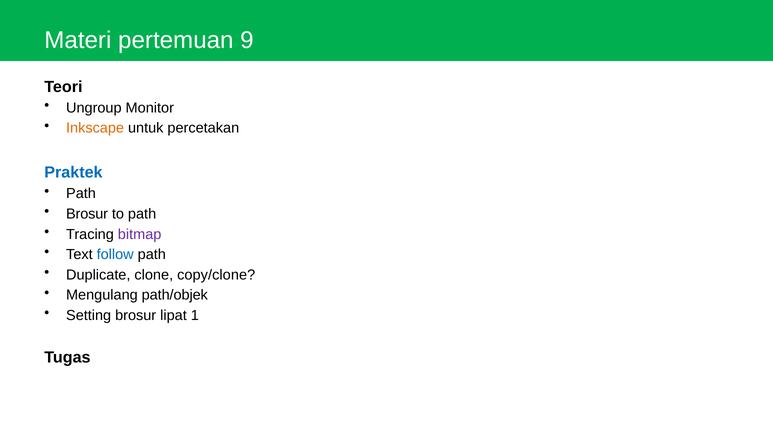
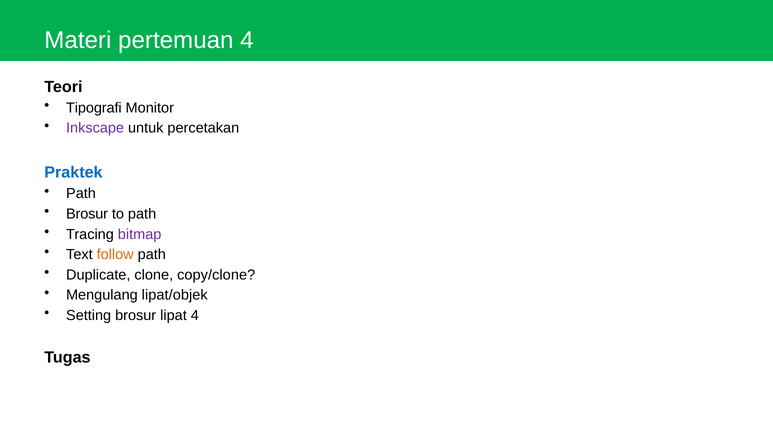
pertemuan 9: 9 -> 4
Ungroup: Ungroup -> Tipografi
Inkscape colour: orange -> purple
follow colour: blue -> orange
path/objek: path/objek -> lipat/objek
lipat 1: 1 -> 4
